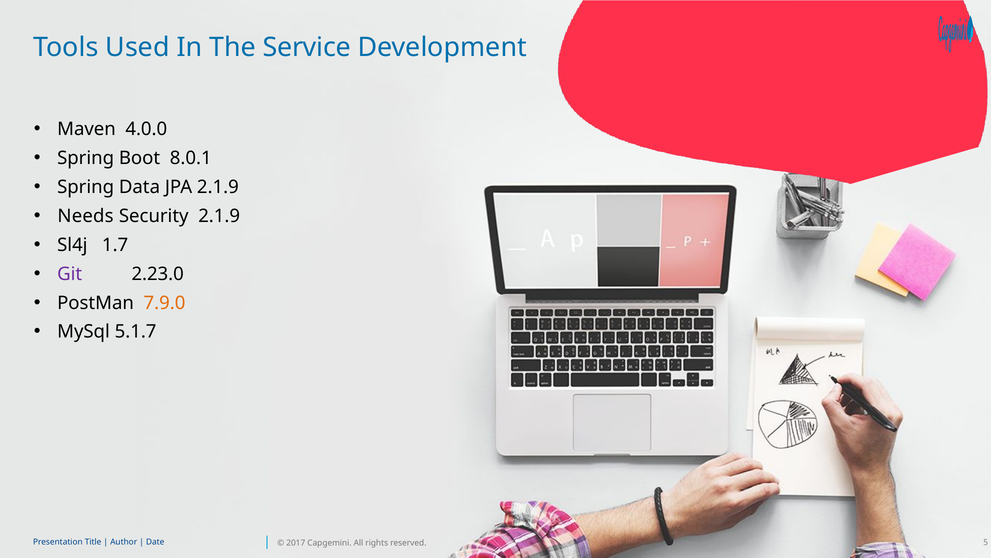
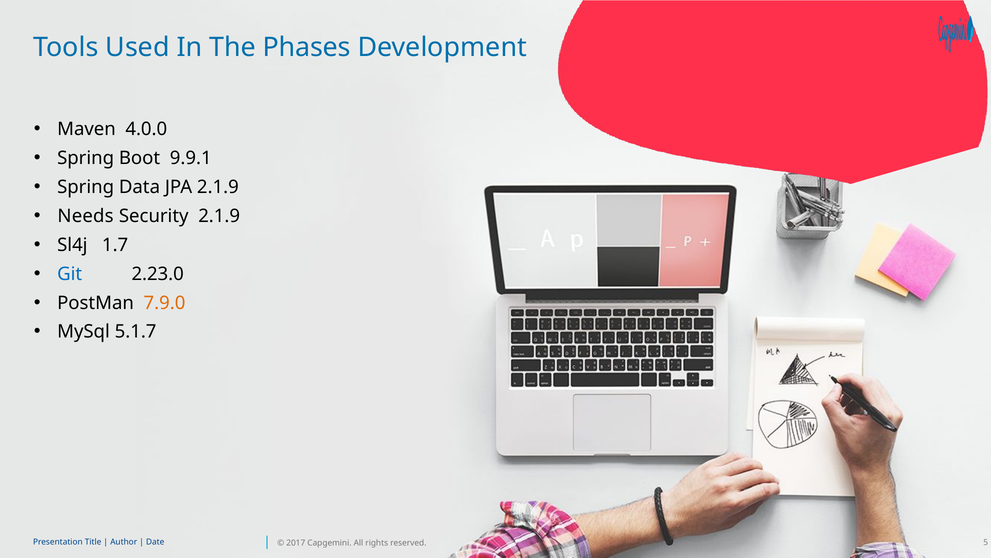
Service: Service -> Phases
8.0.1: 8.0.1 -> 9.9.1
Git colour: purple -> blue
